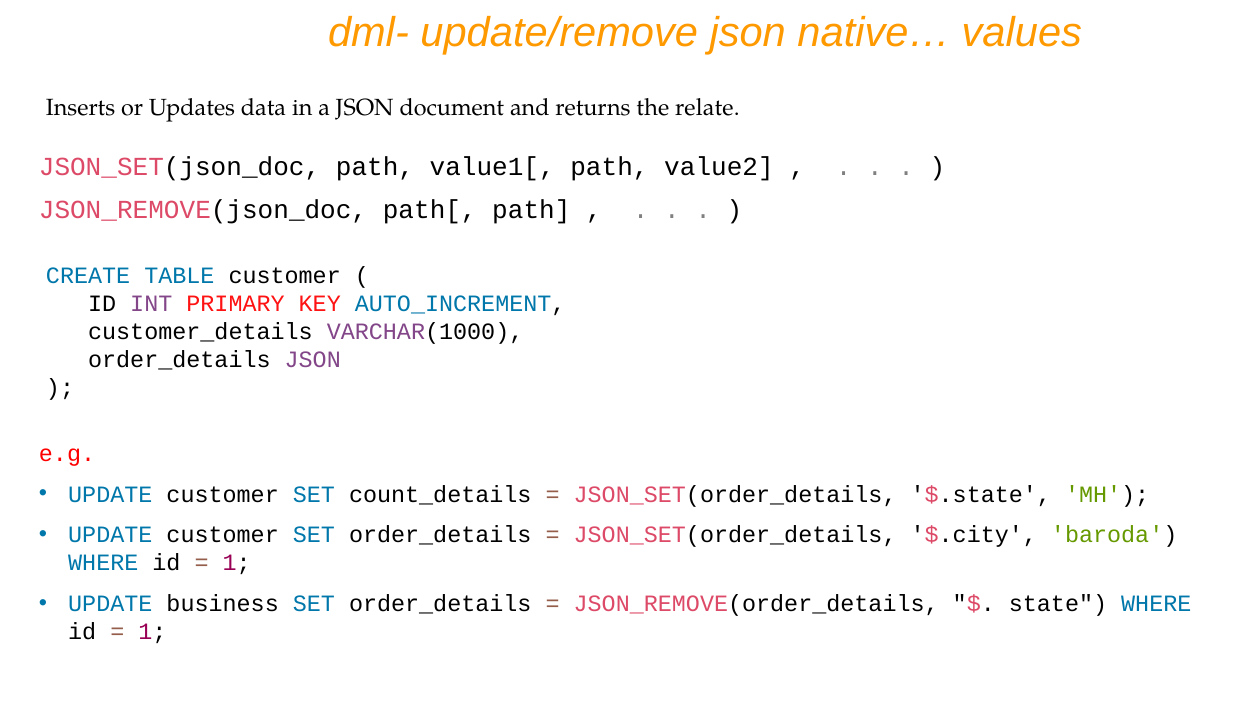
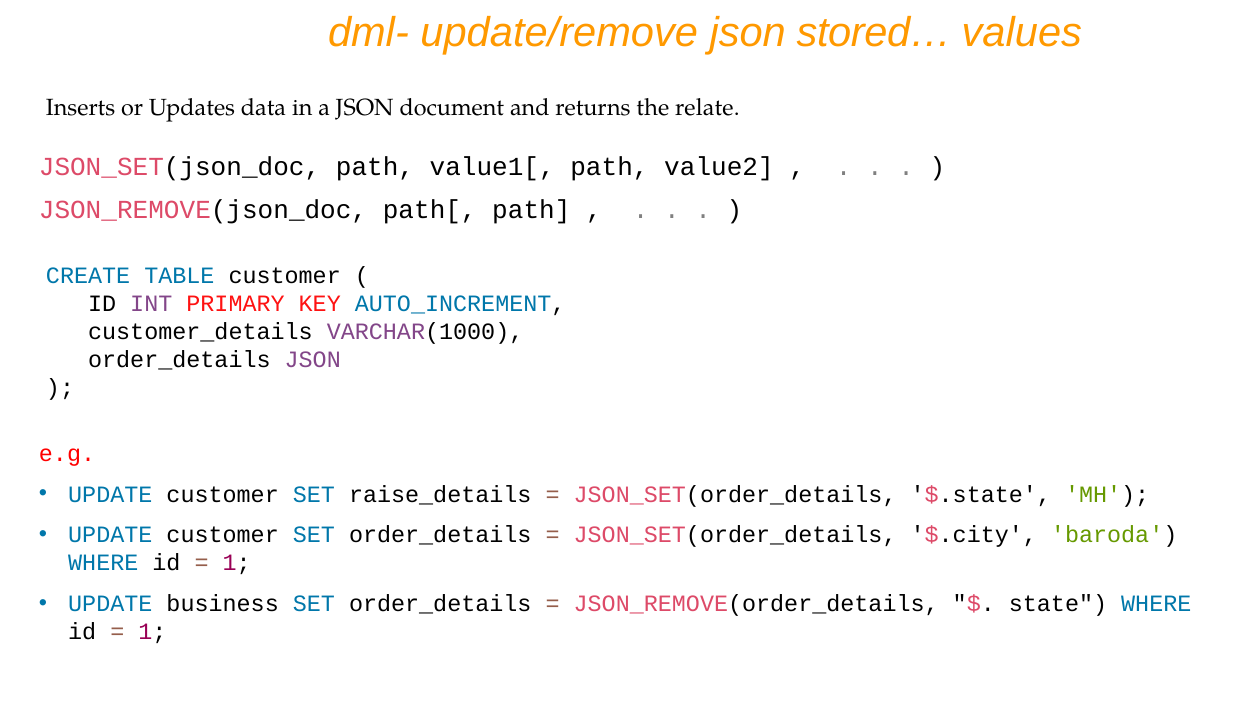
native…: native… -> stored…
count_details: count_details -> raise_details
